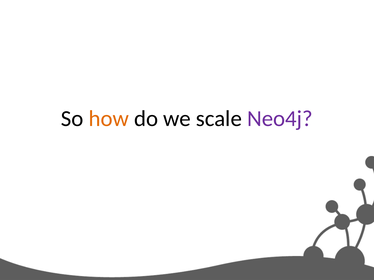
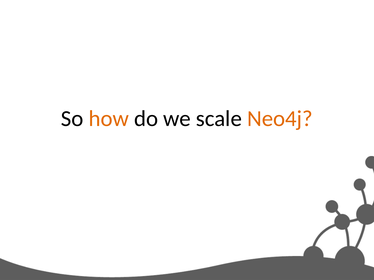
Neo4j colour: purple -> orange
